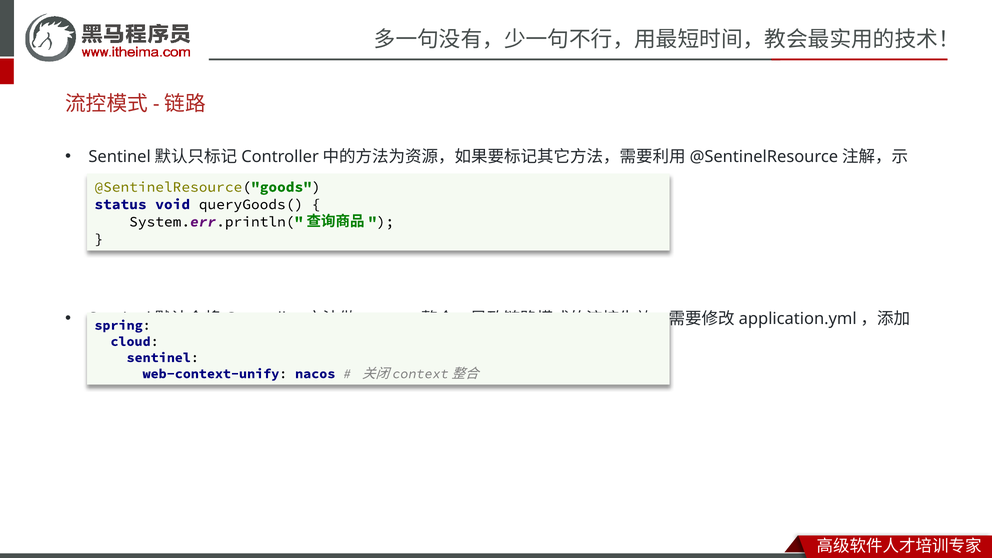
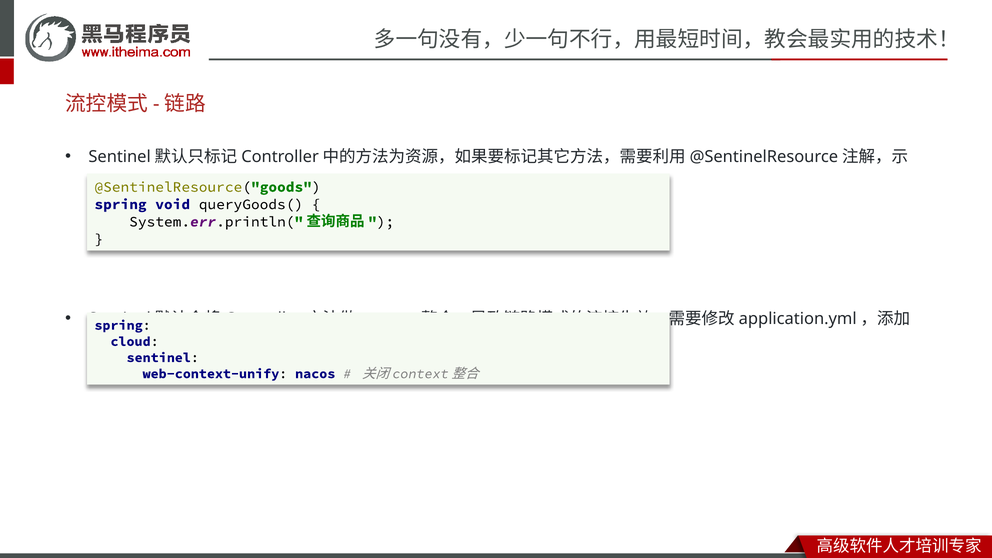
status at (121, 204): status -> spring
